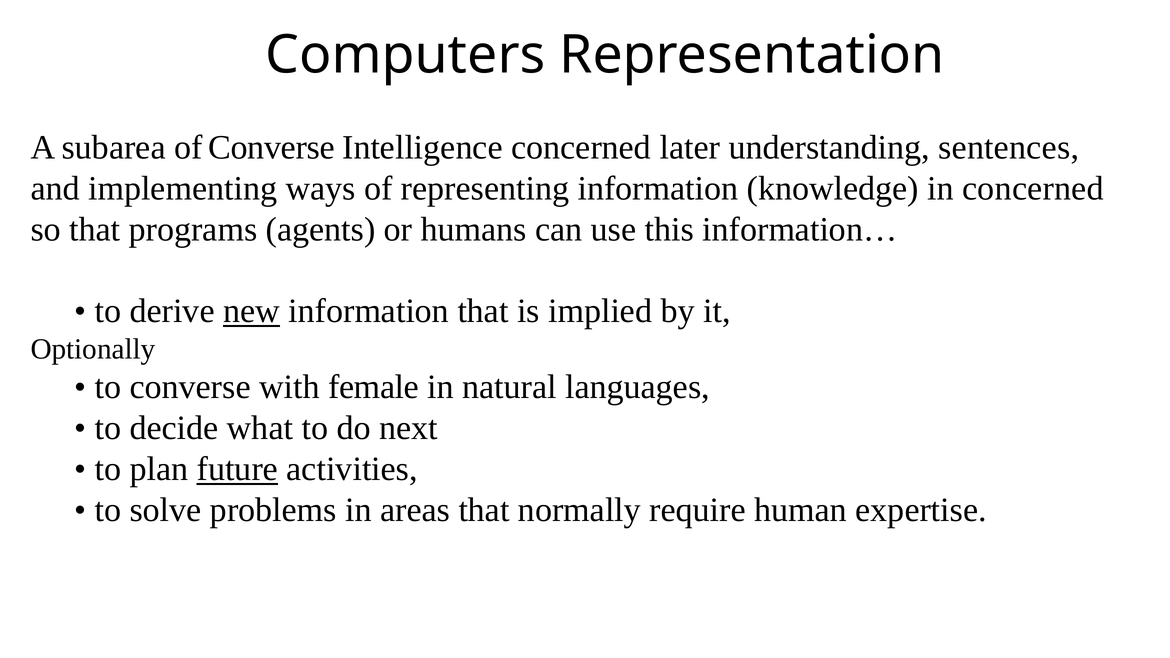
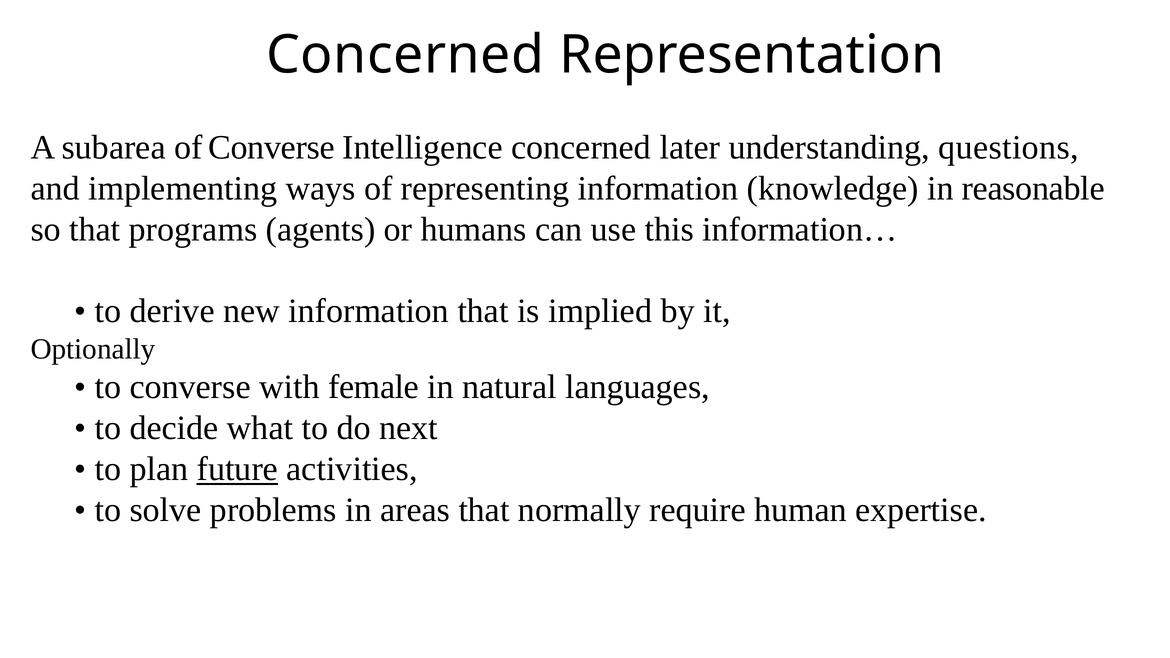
Computers at (405, 55): Computers -> Concerned
sentences: sentences -> questions
in concerned: concerned -> reasonable
new underline: present -> none
